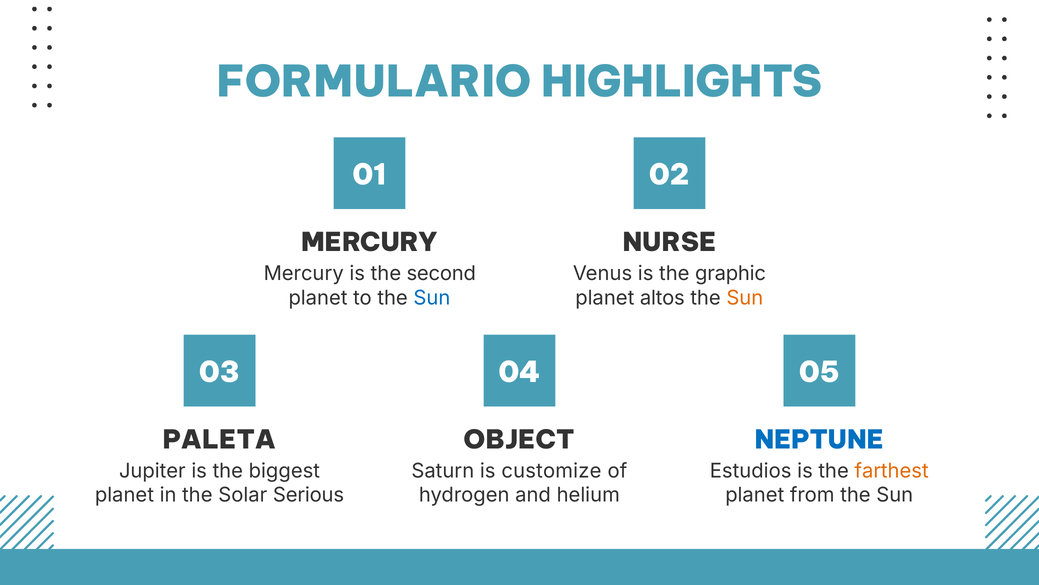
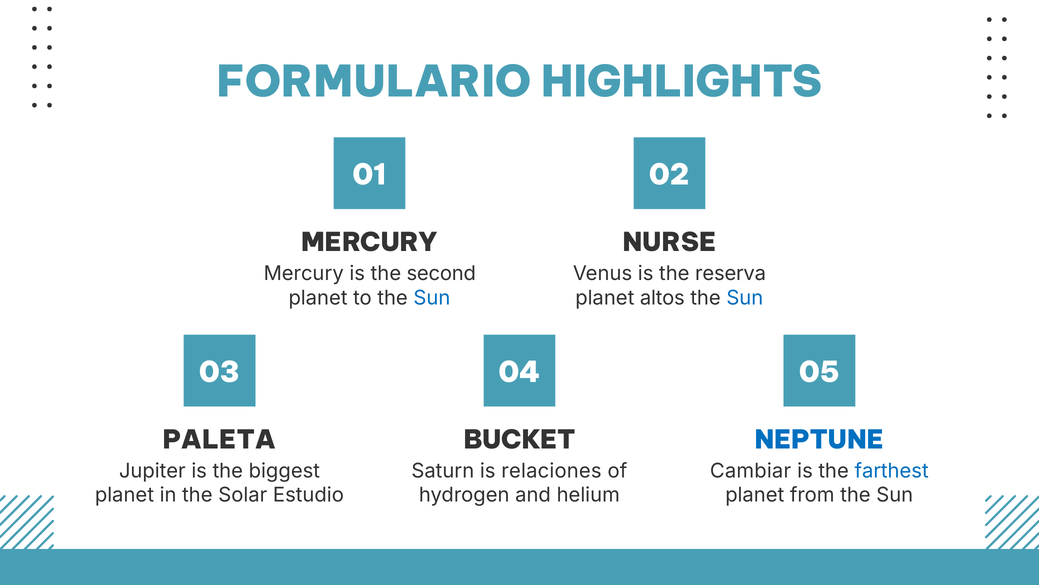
graphic: graphic -> reserva
Sun at (745, 298) colour: orange -> blue
OBJECT: OBJECT -> BUCKET
customize: customize -> relaciones
Estudios: Estudios -> Cambiar
farthest colour: orange -> blue
Serious: Serious -> Estudio
